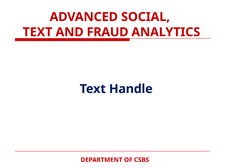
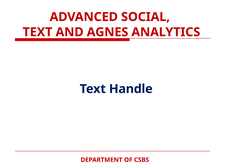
FRAUD: FRAUD -> AGNES
